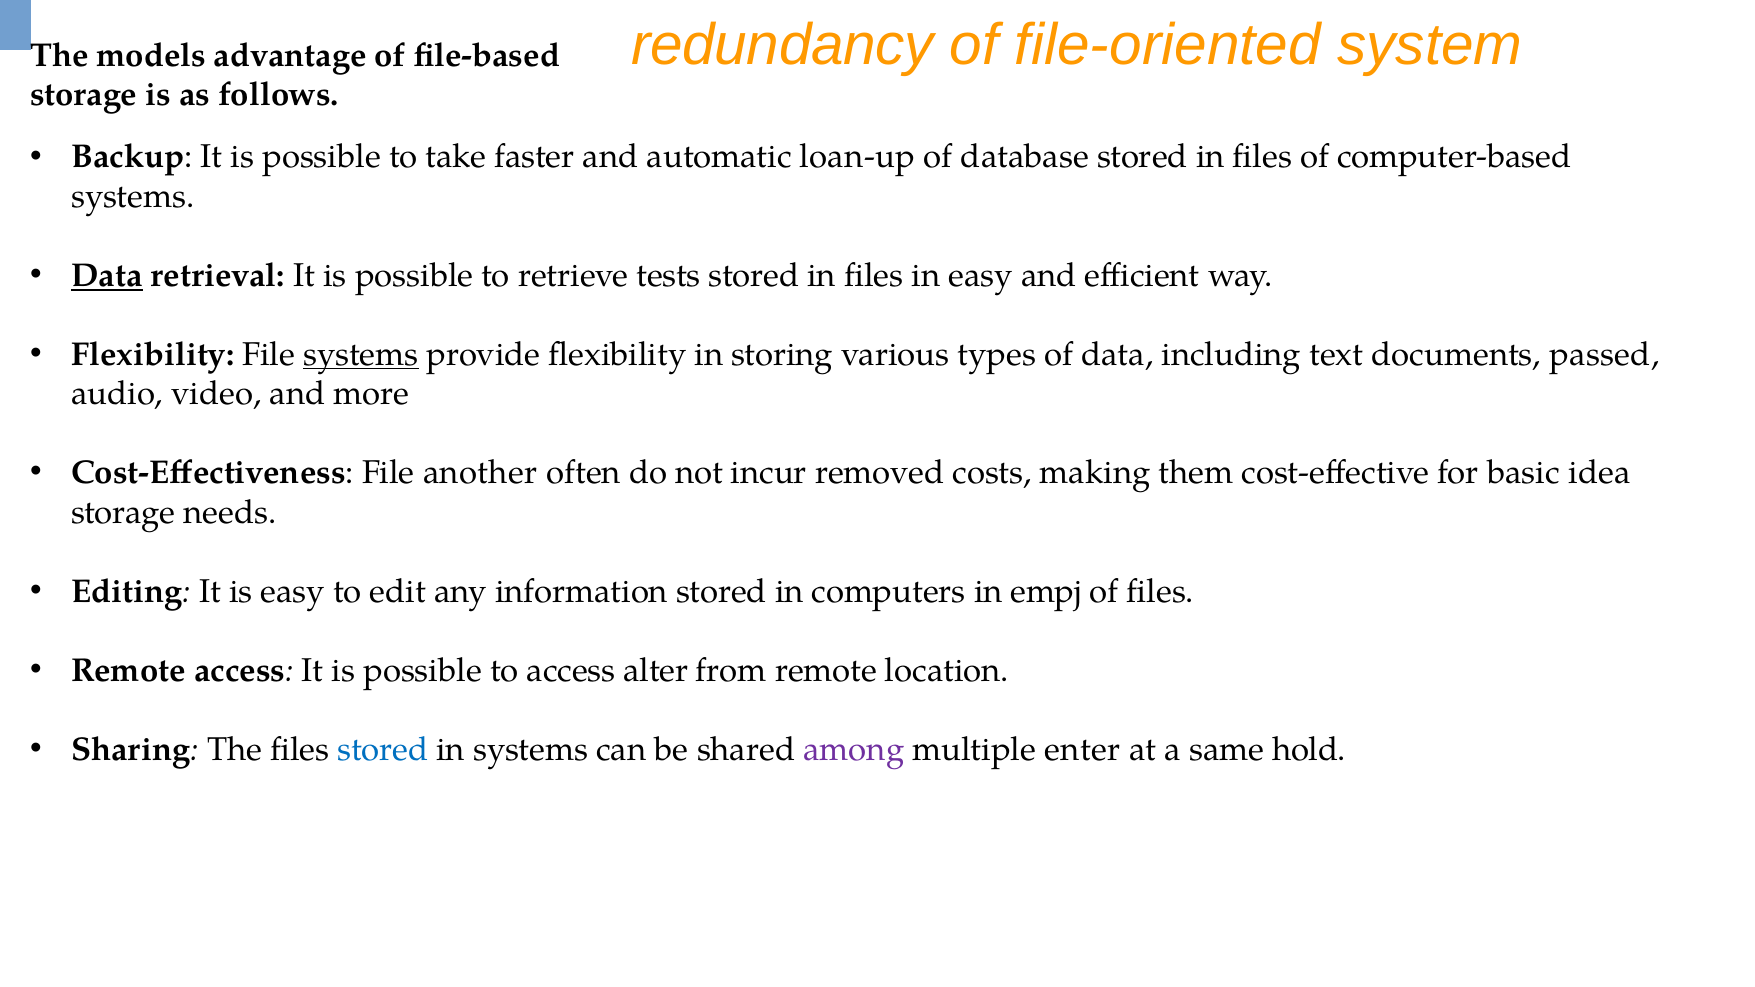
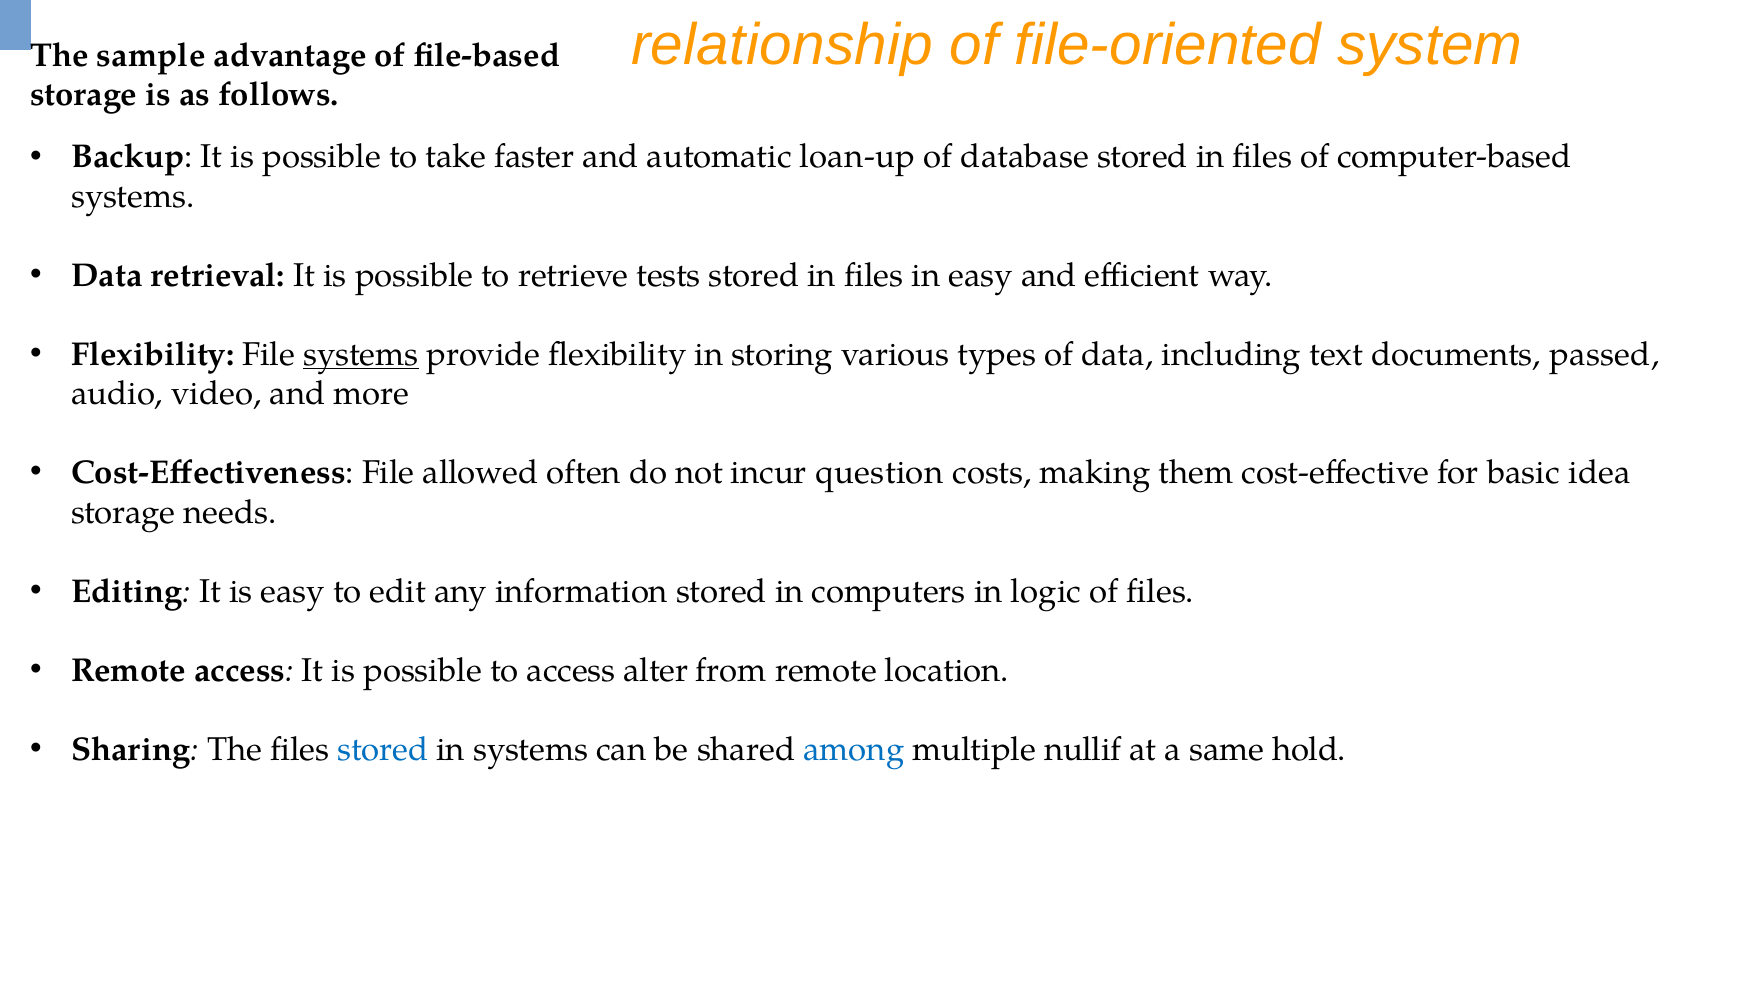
redundancy: redundancy -> relationship
models: models -> sample
Data at (107, 275) underline: present -> none
another: another -> allowed
removed: removed -> question
empj: empj -> logic
among colour: purple -> blue
enter: enter -> nullif
